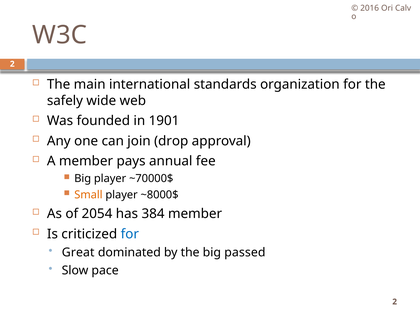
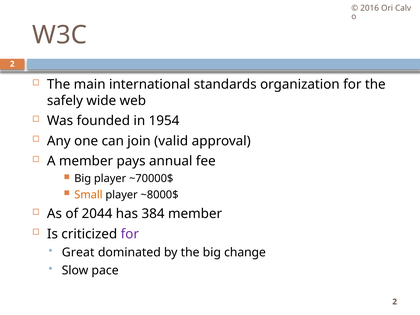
1901: 1901 -> 1954
drop: drop -> valid
2054: 2054 -> 2044
for at (130, 234) colour: blue -> purple
passed: passed -> change
